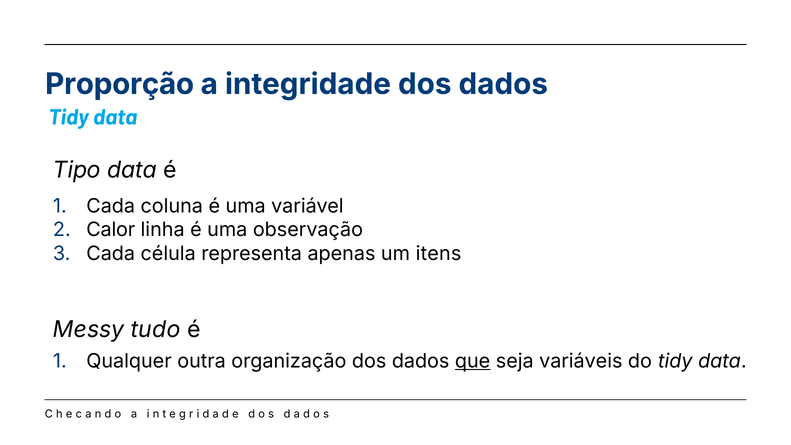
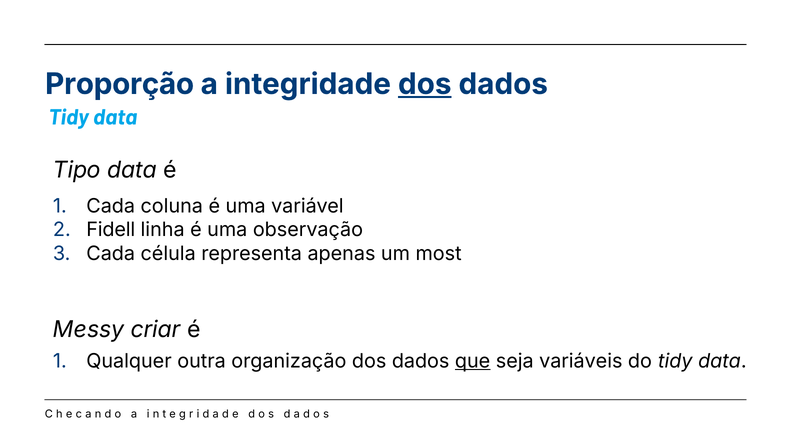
dos at (425, 84) underline: none -> present
Calor: Calor -> Fidell
itens: itens -> most
tudo: tudo -> criar
